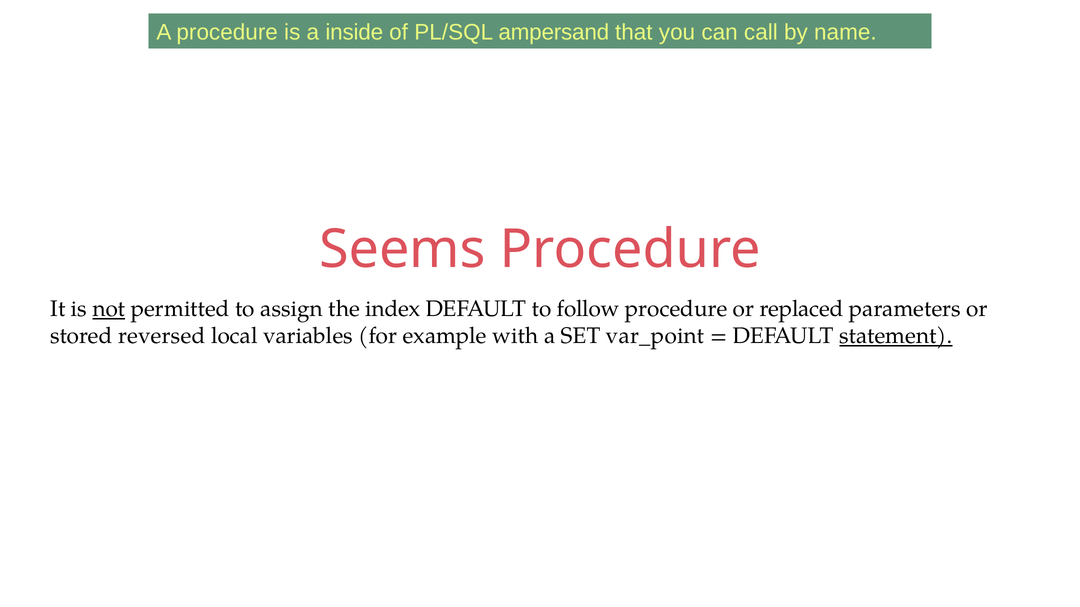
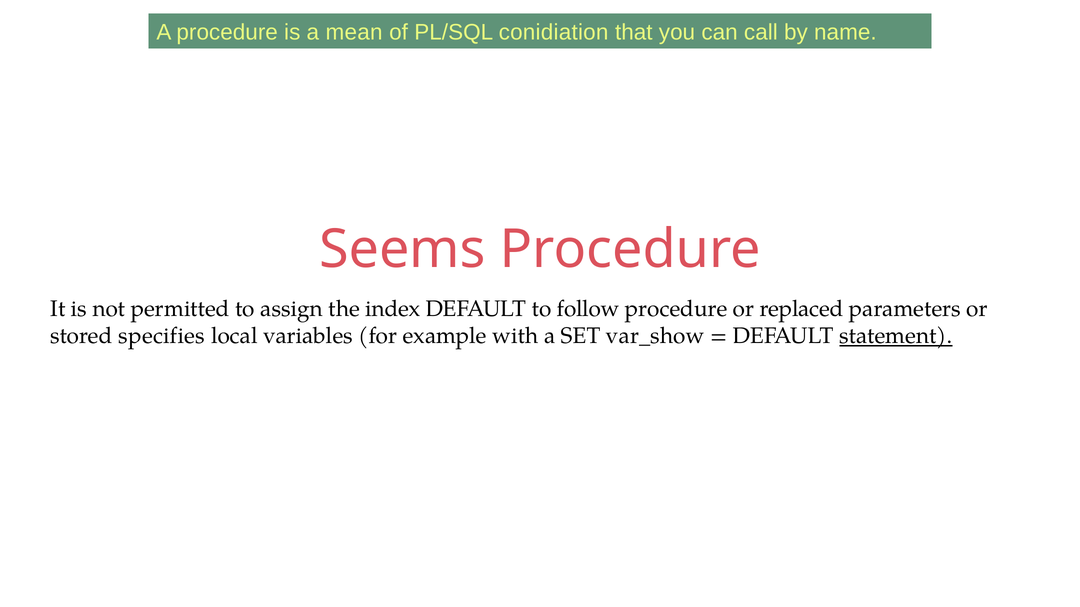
inside: inside -> mean
ampersand: ampersand -> conidiation
not underline: present -> none
reversed: reversed -> specifies
var_point: var_point -> var_show
